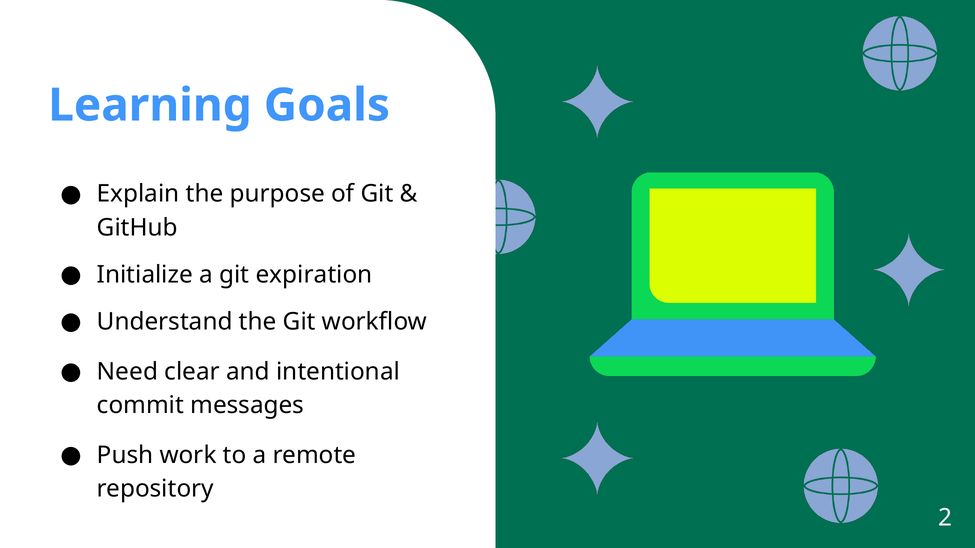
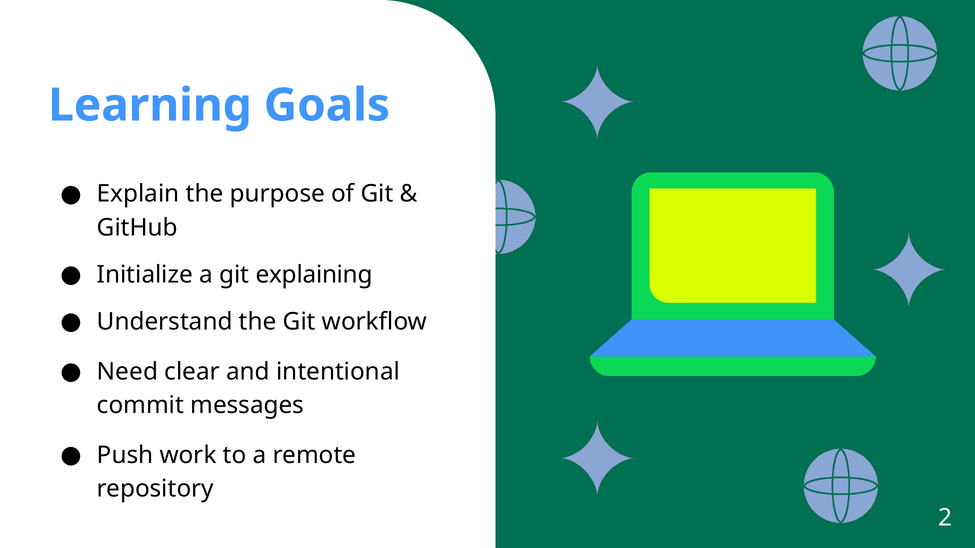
expiration: expiration -> explaining
